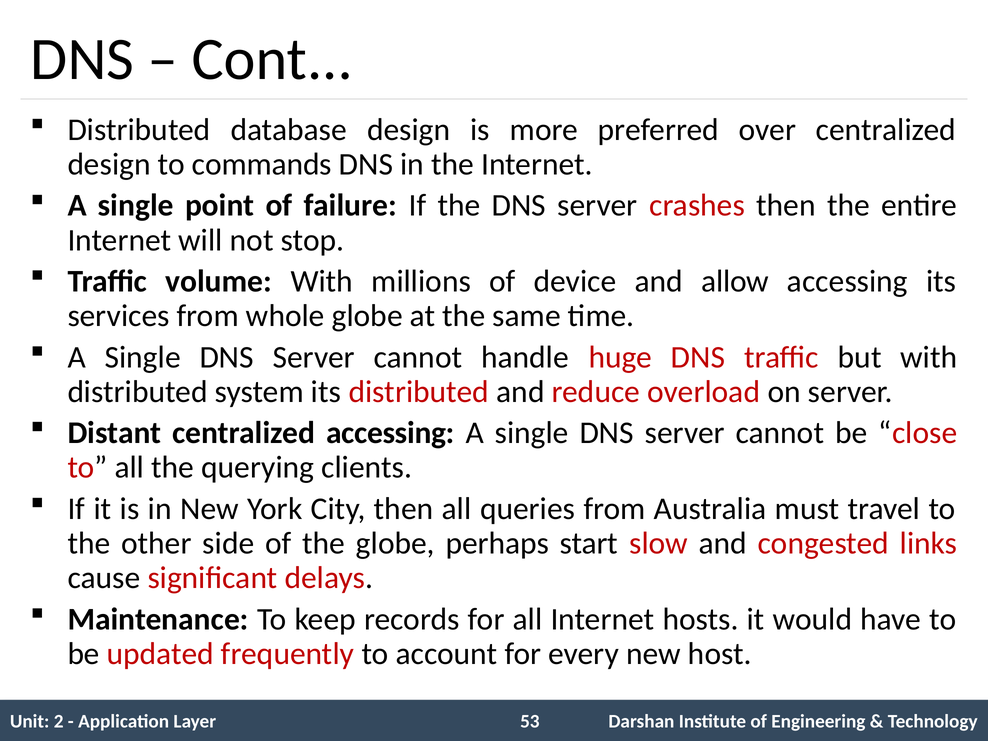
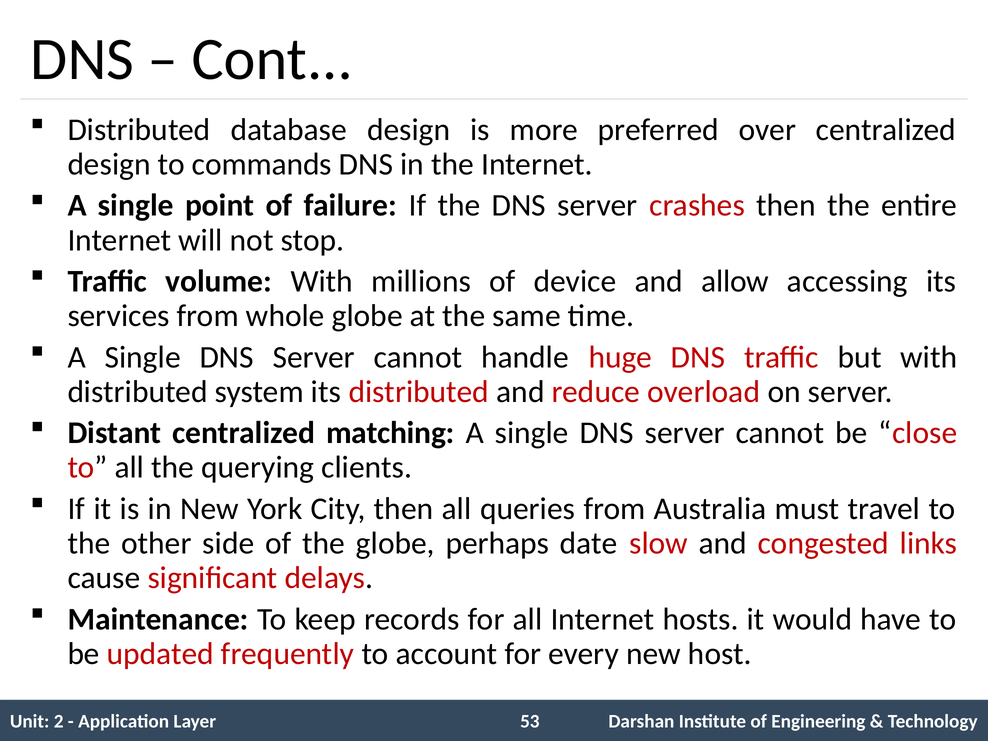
centralized accessing: accessing -> matching
start: start -> date
